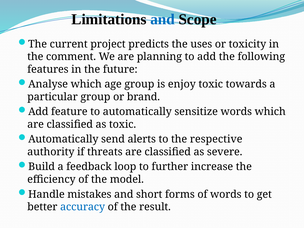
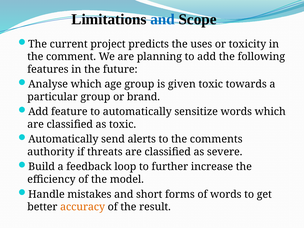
enjoy: enjoy -> given
respective: respective -> comments
accuracy colour: blue -> orange
